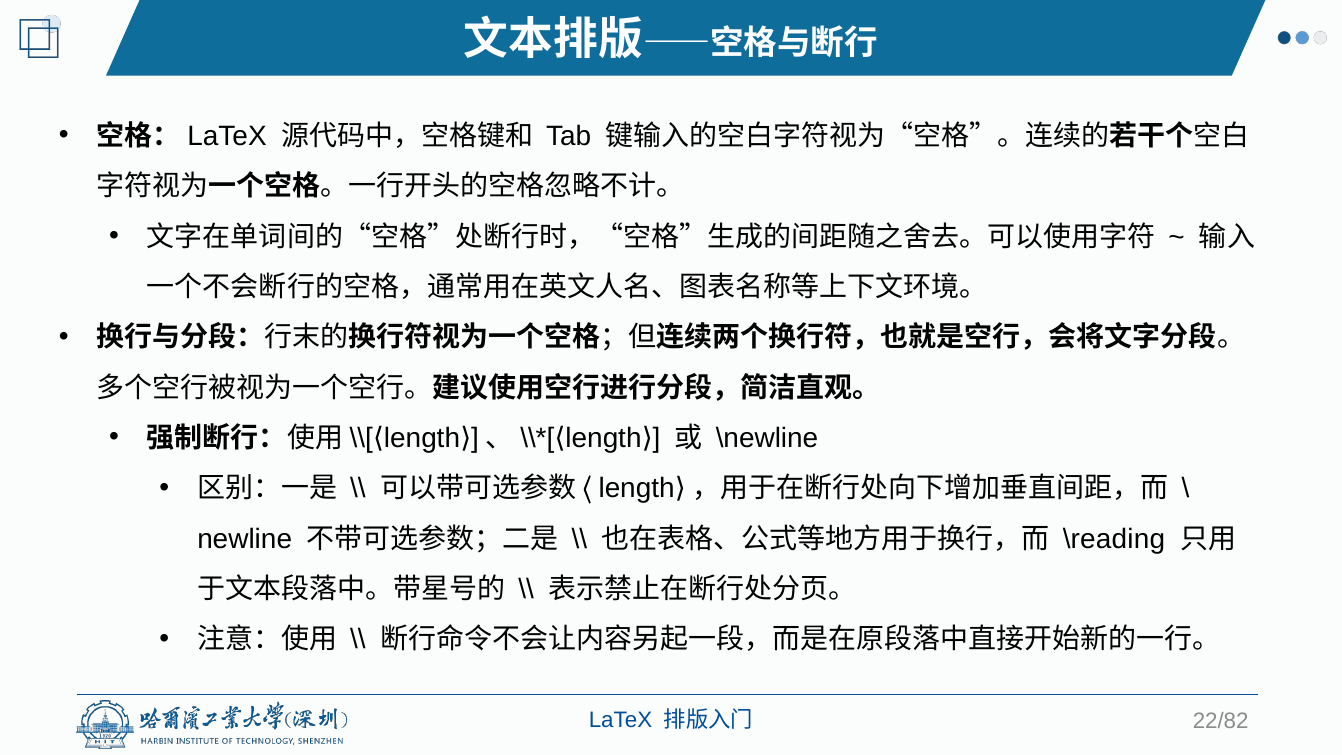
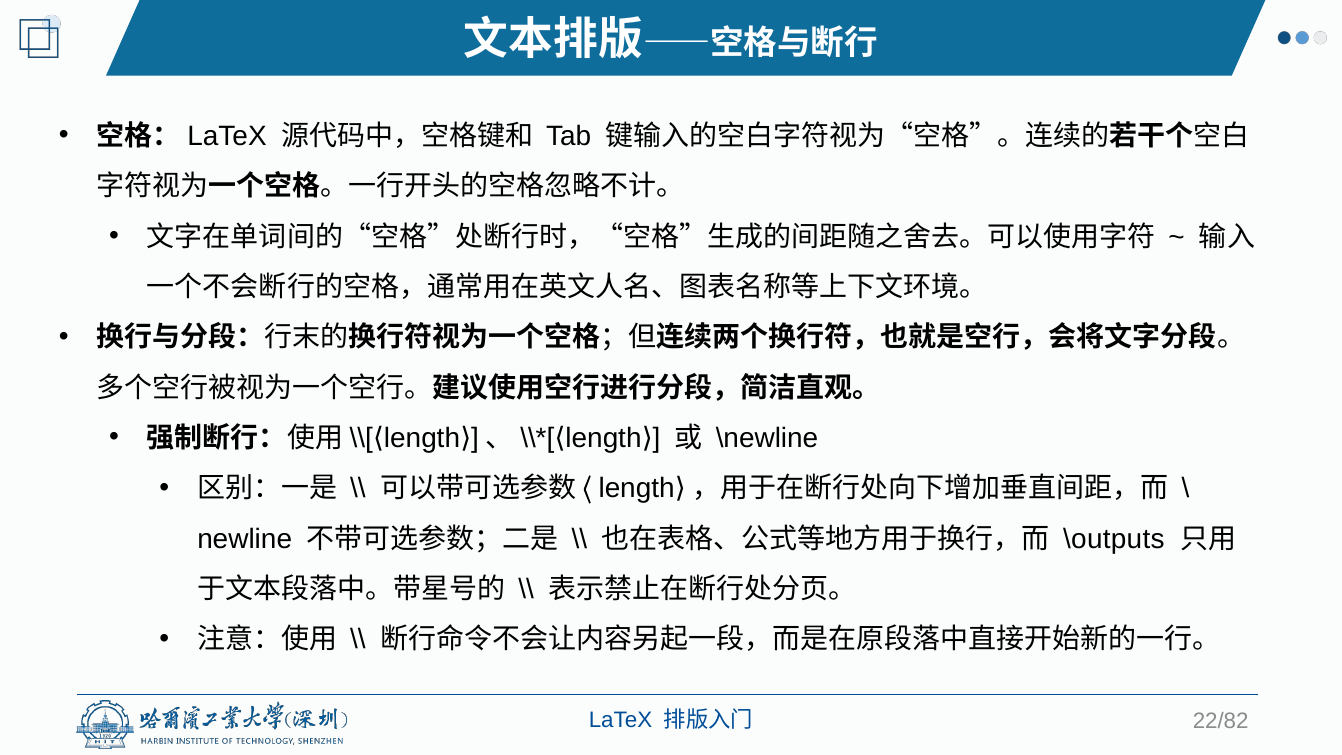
\reading: \reading -> \outputs
